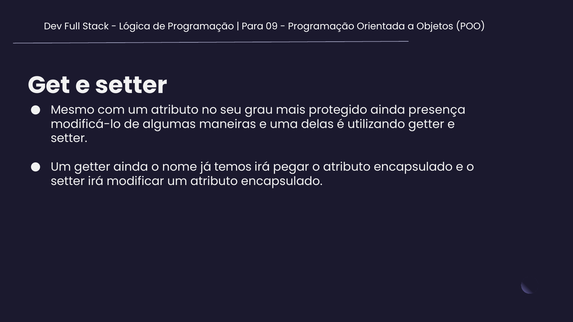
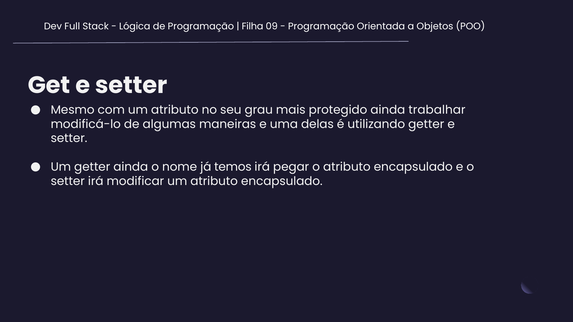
Para: Para -> Filha
presença: presença -> trabalhar
